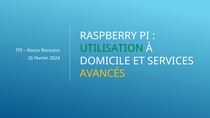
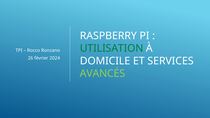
AVANCÉS colour: yellow -> light green
